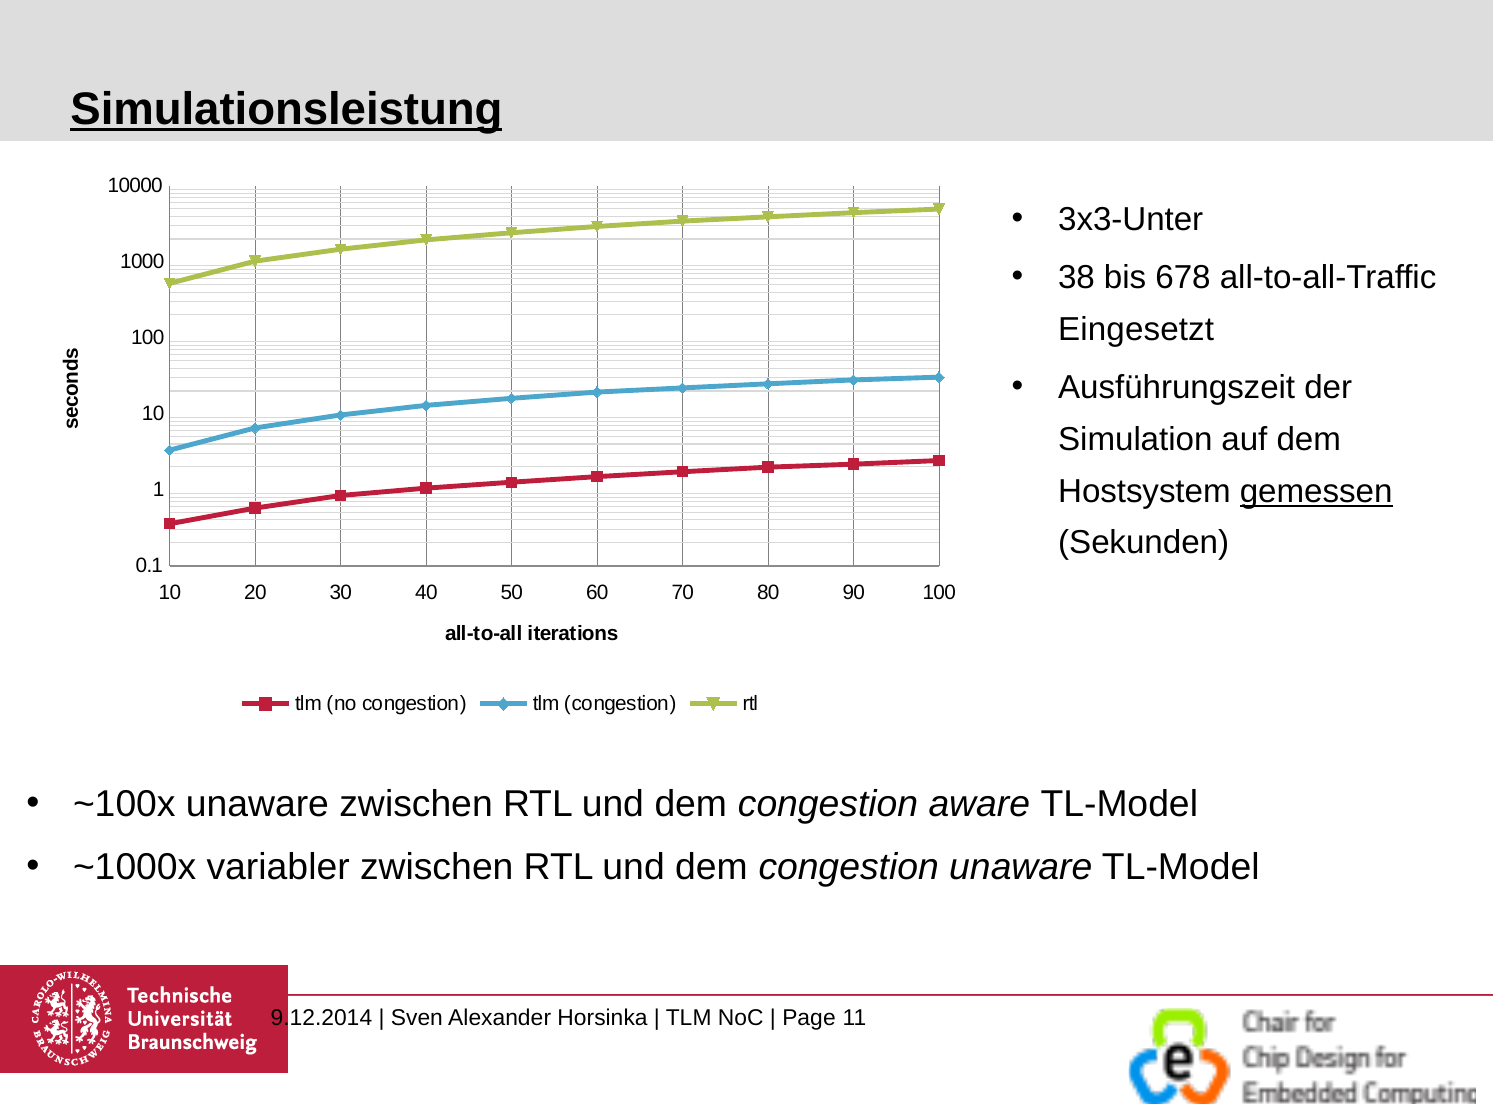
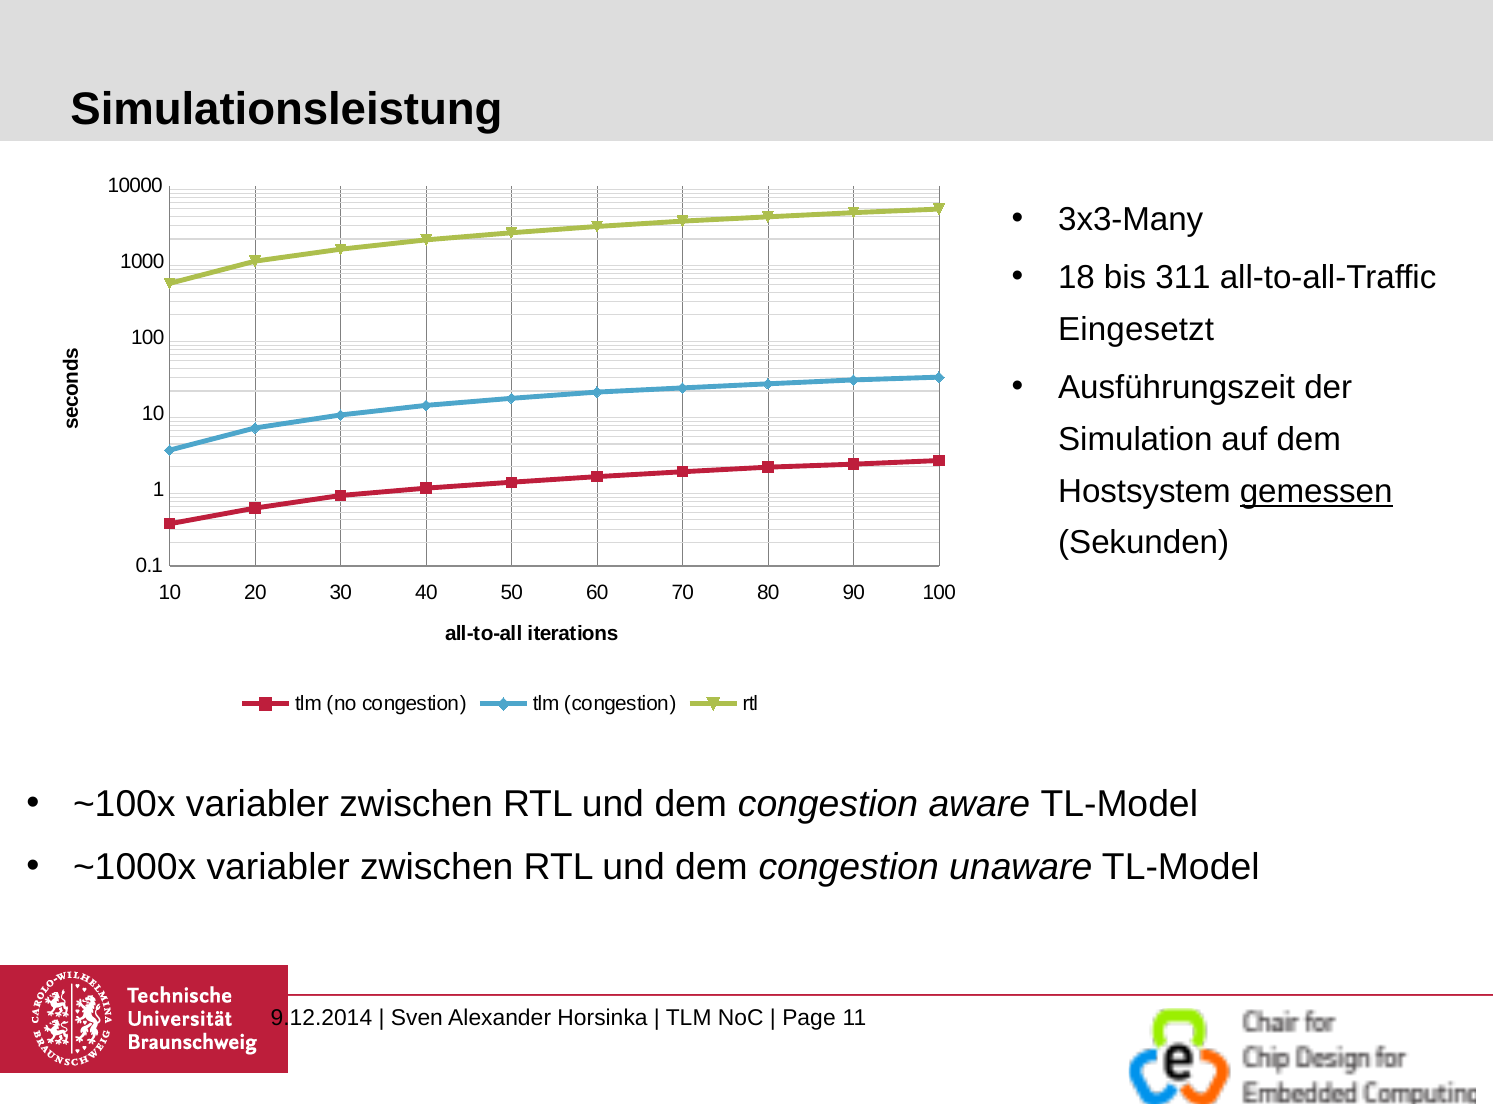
Simulationsleistung underline: present -> none
3x3-Unter: 3x3-Unter -> 3x3-Many
38: 38 -> 18
678: 678 -> 311
~100x unaware: unaware -> variabler
